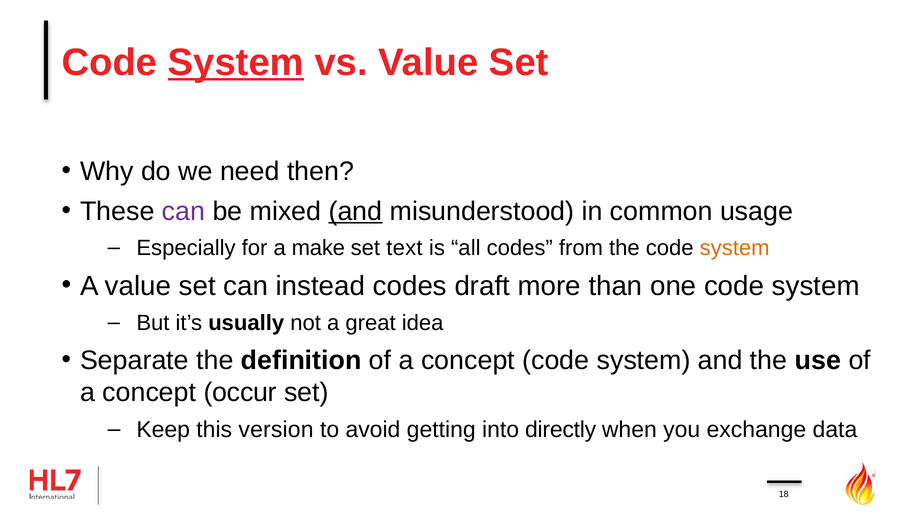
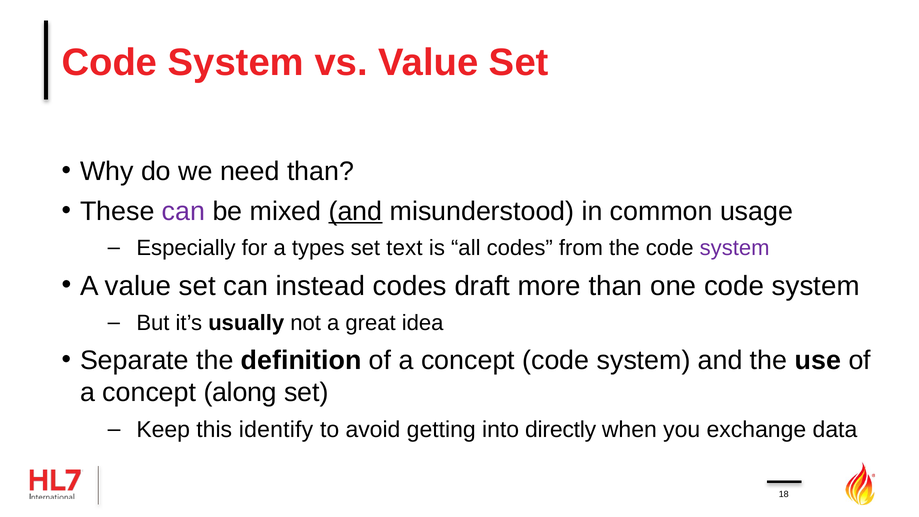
System at (236, 63) underline: present -> none
need then: then -> than
make: make -> types
system at (735, 248) colour: orange -> purple
occur: occur -> along
version: version -> identify
